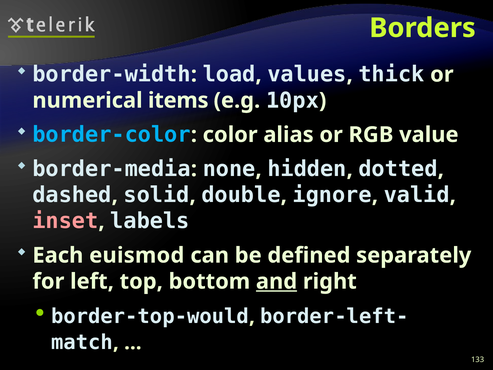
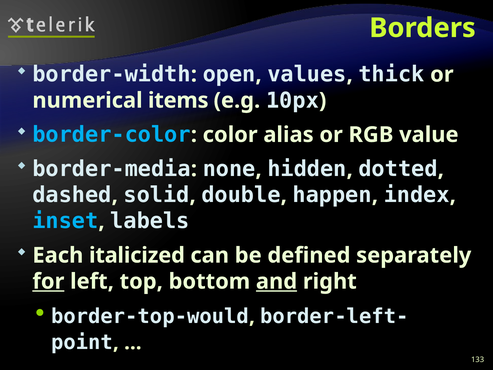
load: load -> open
ignore: ignore -> happen
valid: valid -> index
inset colour: pink -> light blue
euismod: euismod -> italicized
for underline: none -> present
match: match -> point
